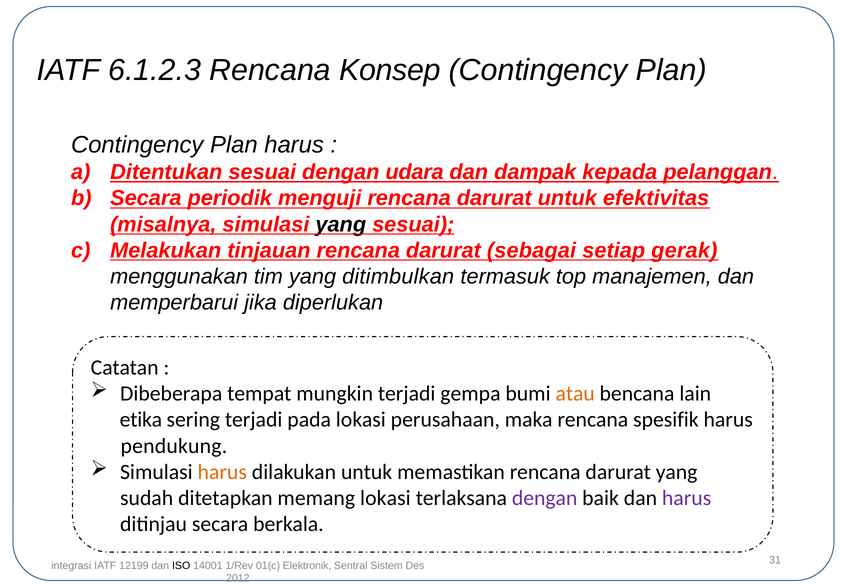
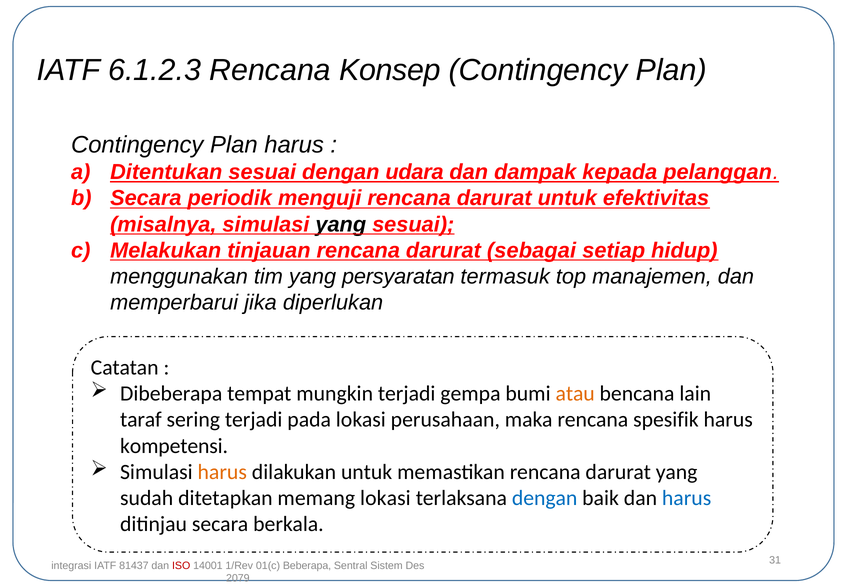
gerak: gerak -> hidup
ditimbulkan: ditimbulkan -> persyaratan
etika: etika -> taraf
pendukung: pendukung -> kompetensi
dengan at (545, 498) colour: purple -> blue
harus at (687, 498) colour: purple -> blue
12199: 12199 -> 81437
ISO colour: black -> red
Elektronik: Elektronik -> Beberapa
2012: 2012 -> 2079
